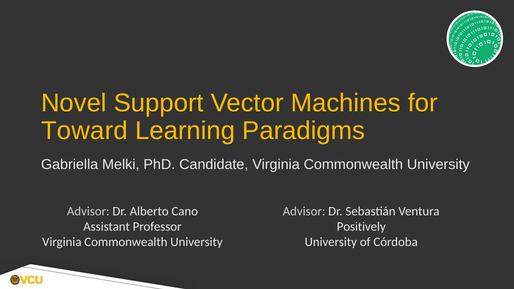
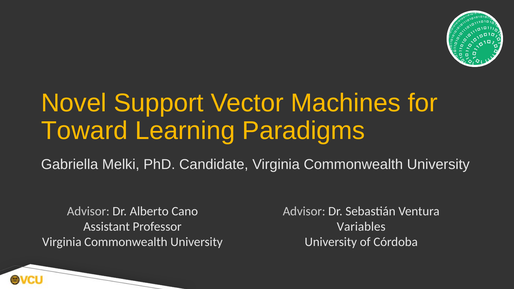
Positively: Positively -> Variables
